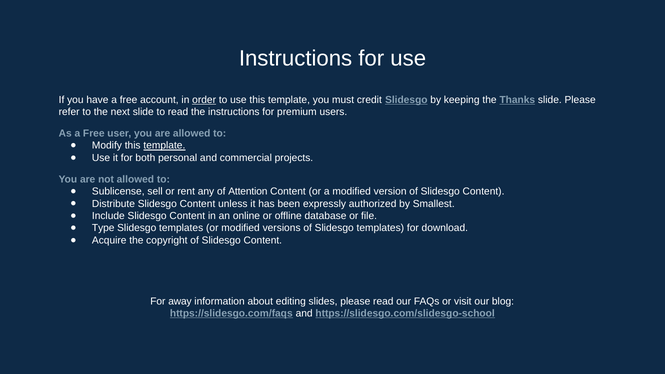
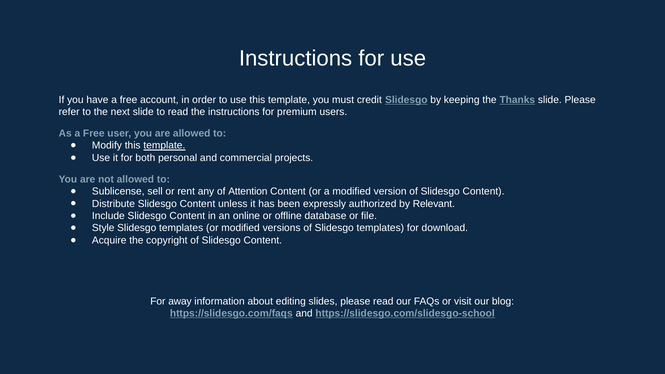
order underline: present -> none
Smallest: Smallest -> Relevant
Type: Type -> Style
